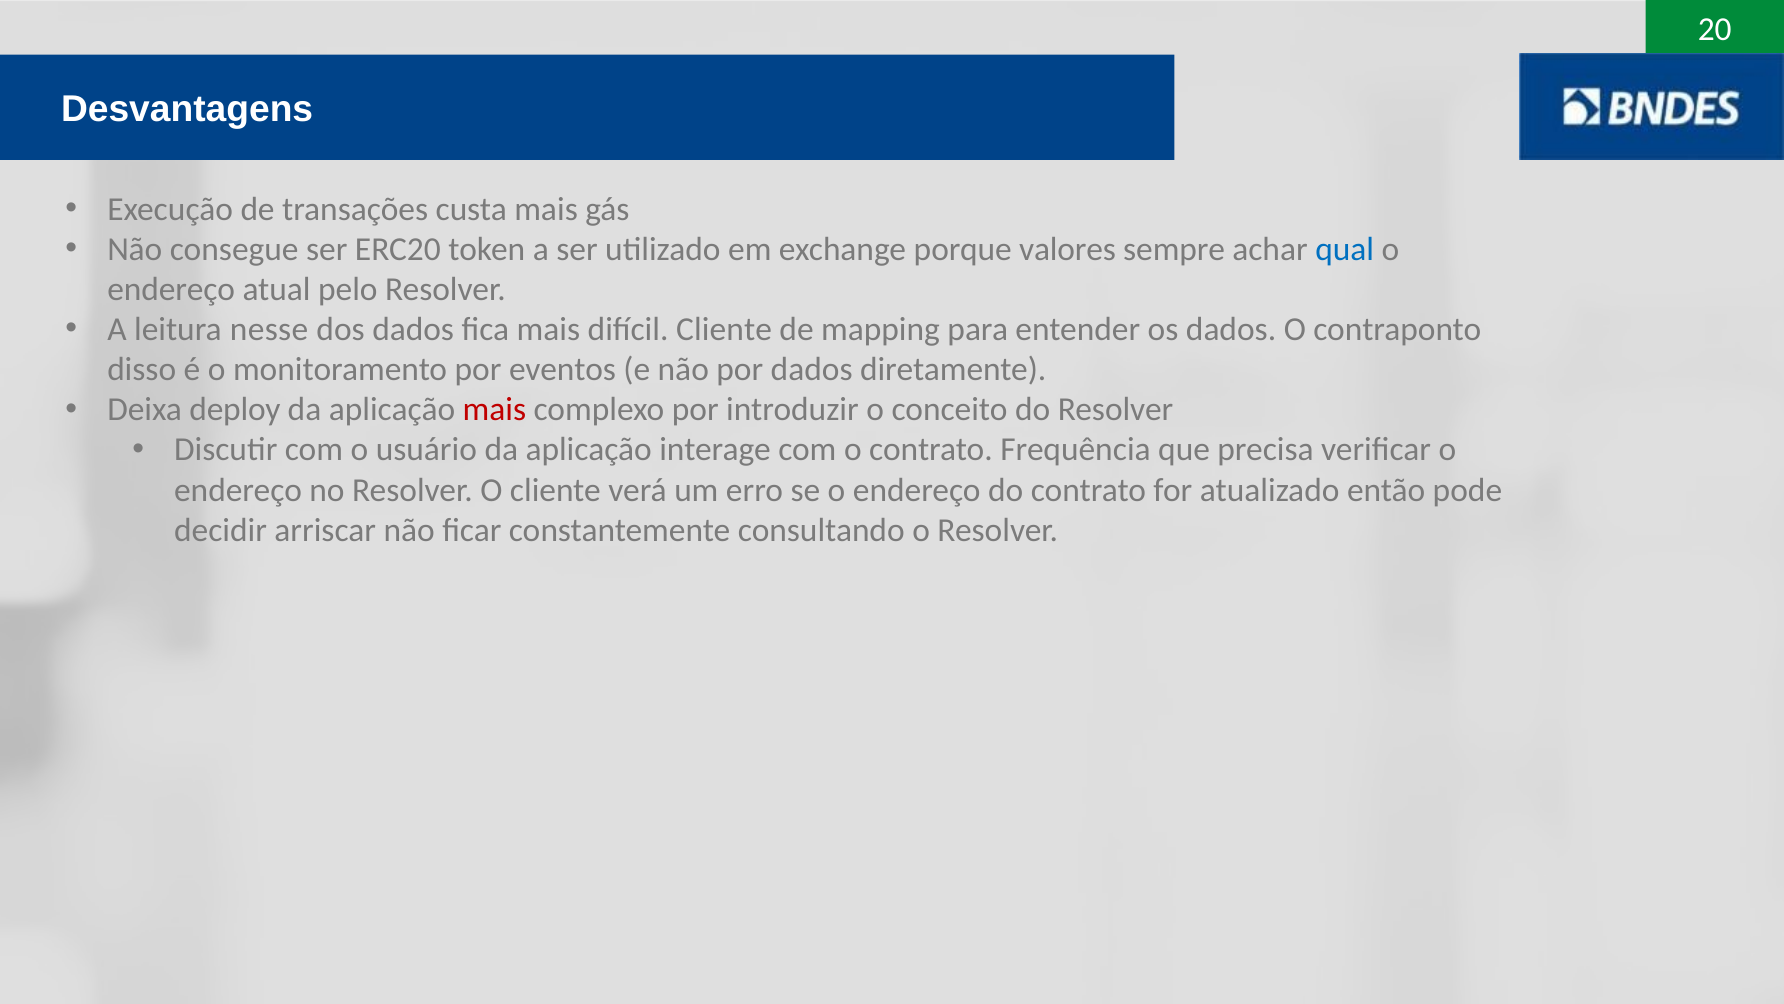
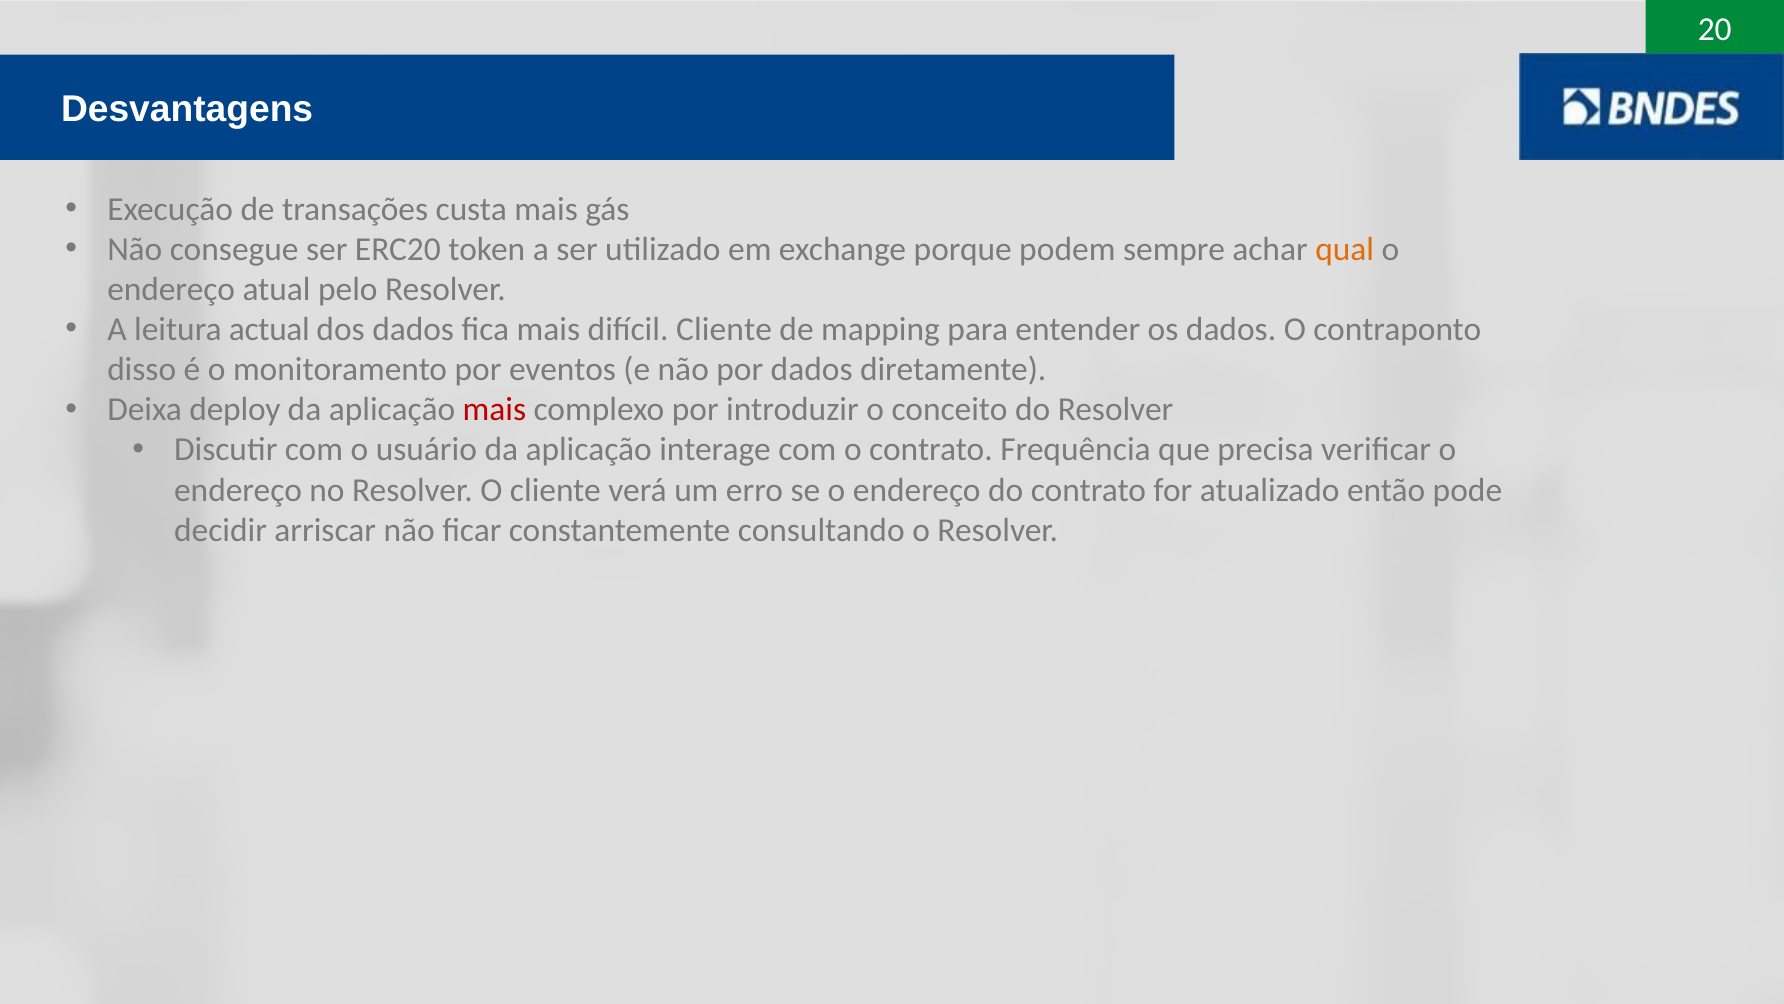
valores: valores -> podem
qual colour: blue -> orange
nesse: nesse -> actual
